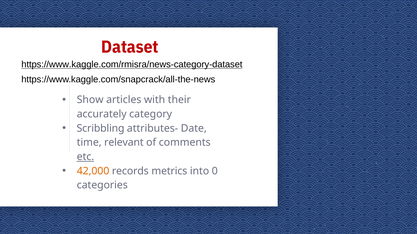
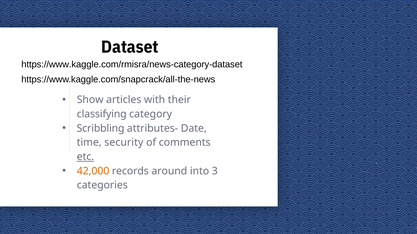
Dataset colour: red -> black
https://www.kaggle.com/rmisra/news-category-dataset underline: present -> none
accurately: accurately -> classifying
relevant: relevant -> security
metrics: metrics -> around
0: 0 -> 3
